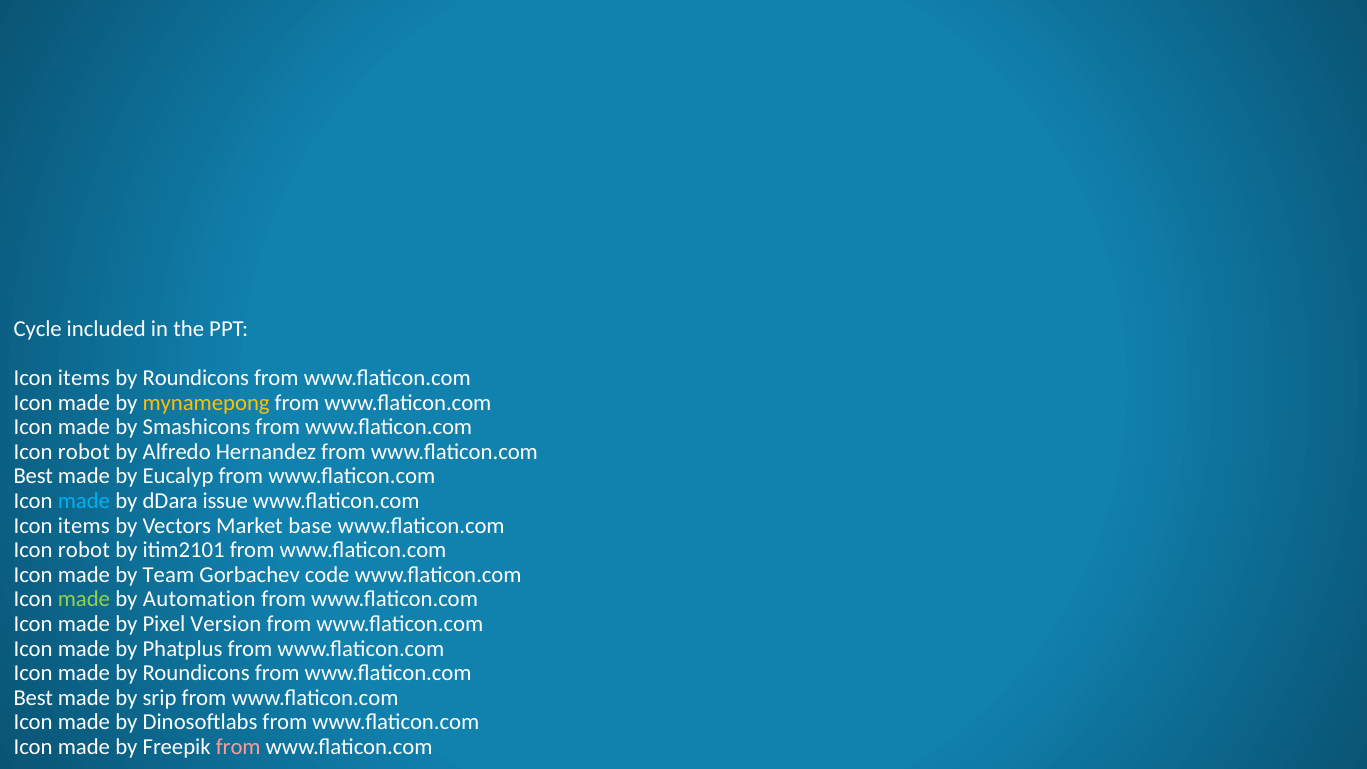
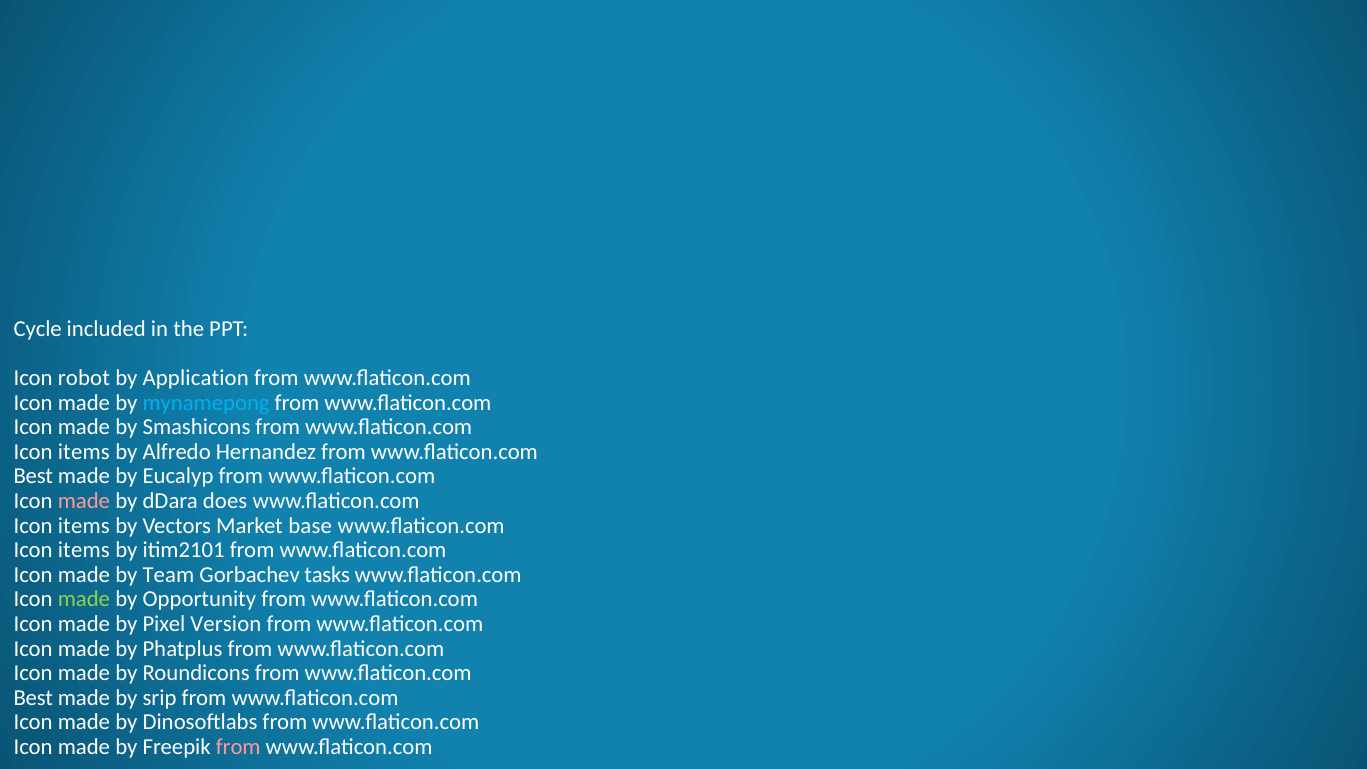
items at (84, 378): items -> robot
Roundicons at (196, 378): Roundicons -> Application
mynamepong colour: yellow -> light blue
robot at (84, 452): robot -> items
made at (84, 501) colour: light blue -> pink
issue: issue -> does
robot at (84, 550): robot -> items
code: code -> tasks
Automation: Automation -> Opportunity
